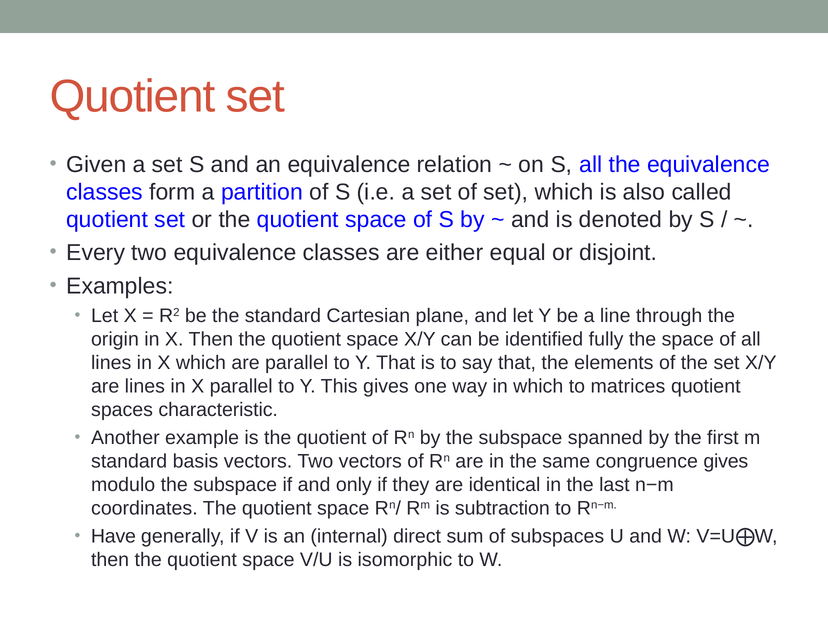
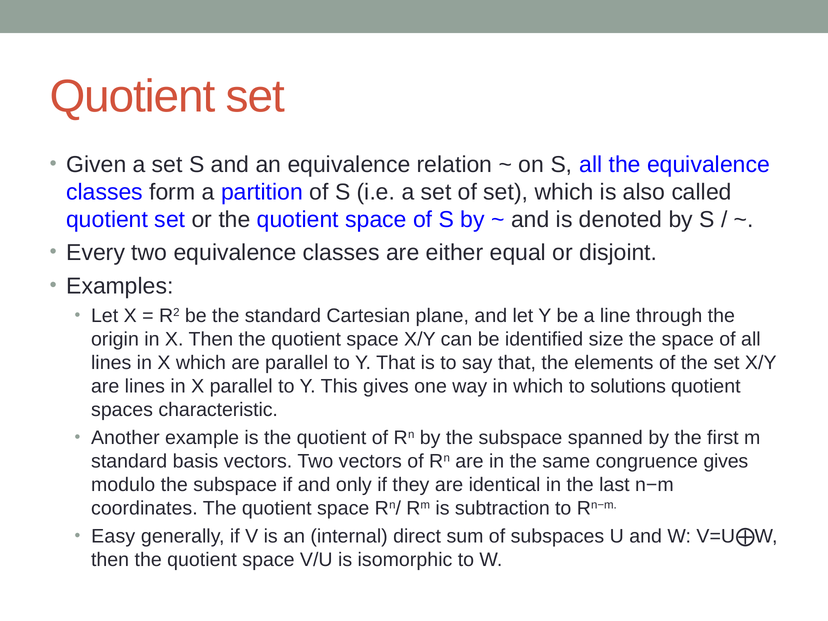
fully: fully -> size
matrices: matrices -> solutions
Have: Have -> Easy
